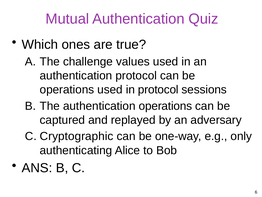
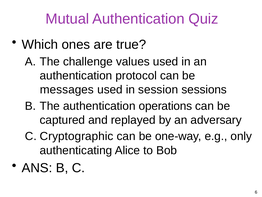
operations at (67, 89): operations -> messages
in protocol: protocol -> session
